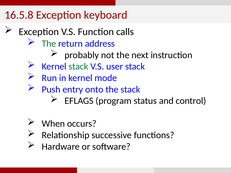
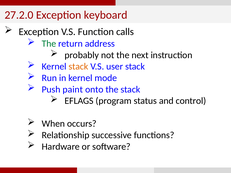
16.5.8: 16.5.8 -> 27.2.0
stack at (78, 67) colour: green -> orange
entry: entry -> paint
